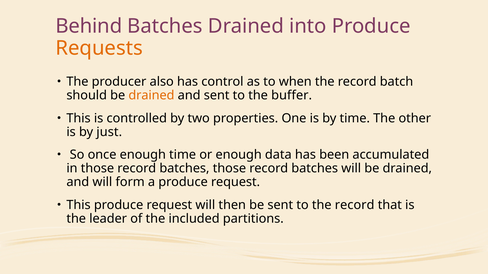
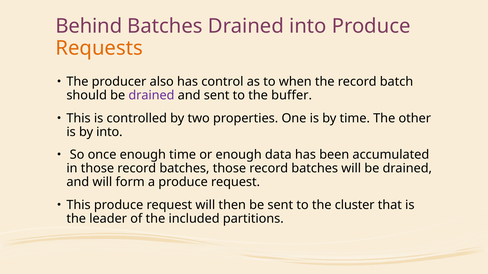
drained at (151, 96) colour: orange -> purple
by just: just -> into
to the record: record -> cluster
